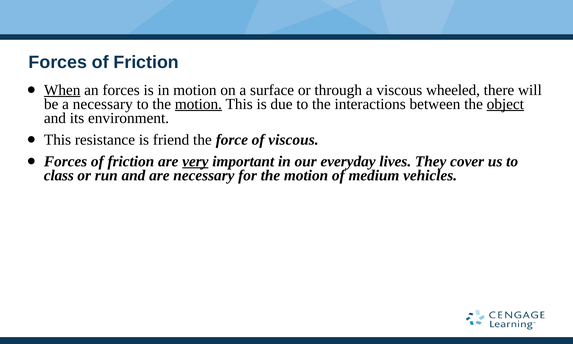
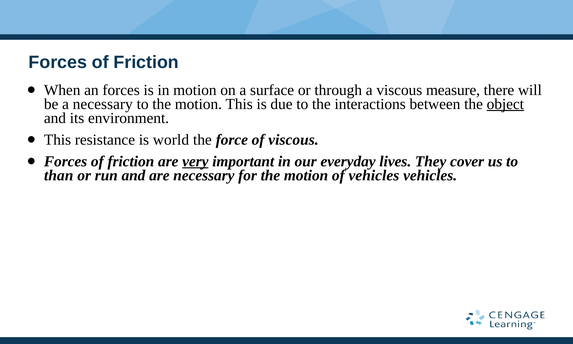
When underline: present -> none
wheeled: wheeled -> measure
motion at (198, 104) underline: present -> none
friend: friend -> world
class: class -> than
of medium: medium -> vehicles
